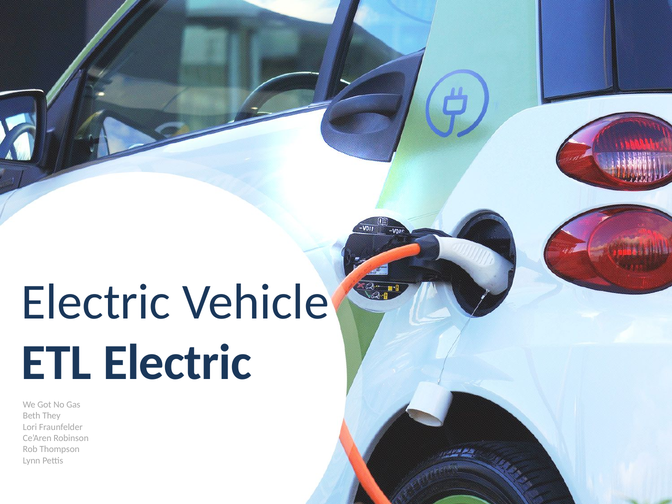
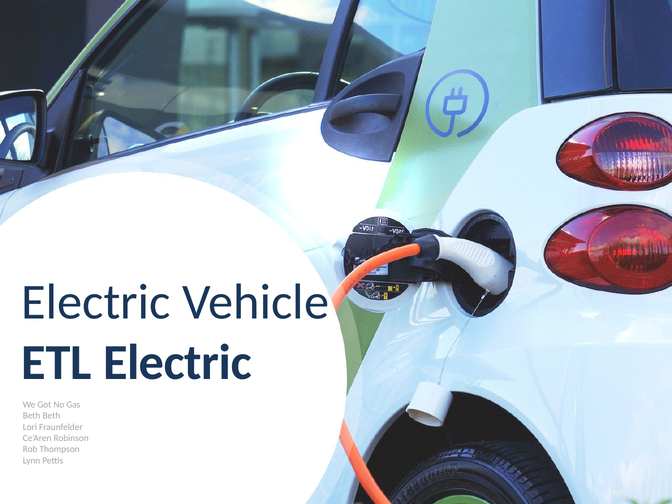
Beth They: They -> Beth
